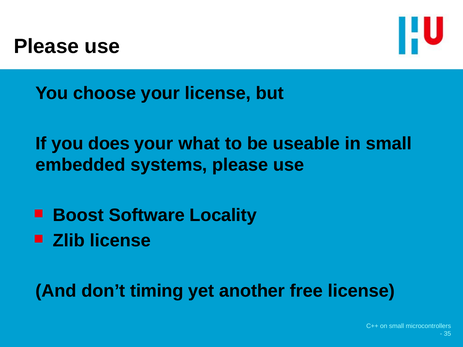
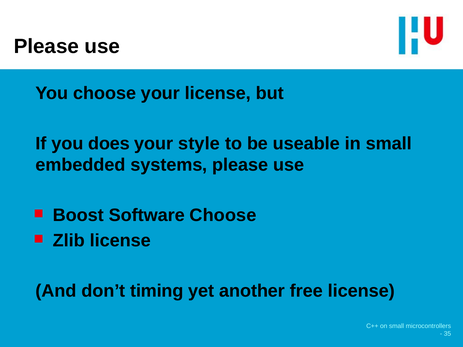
what: what -> style
Software Locality: Locality -> Choose
